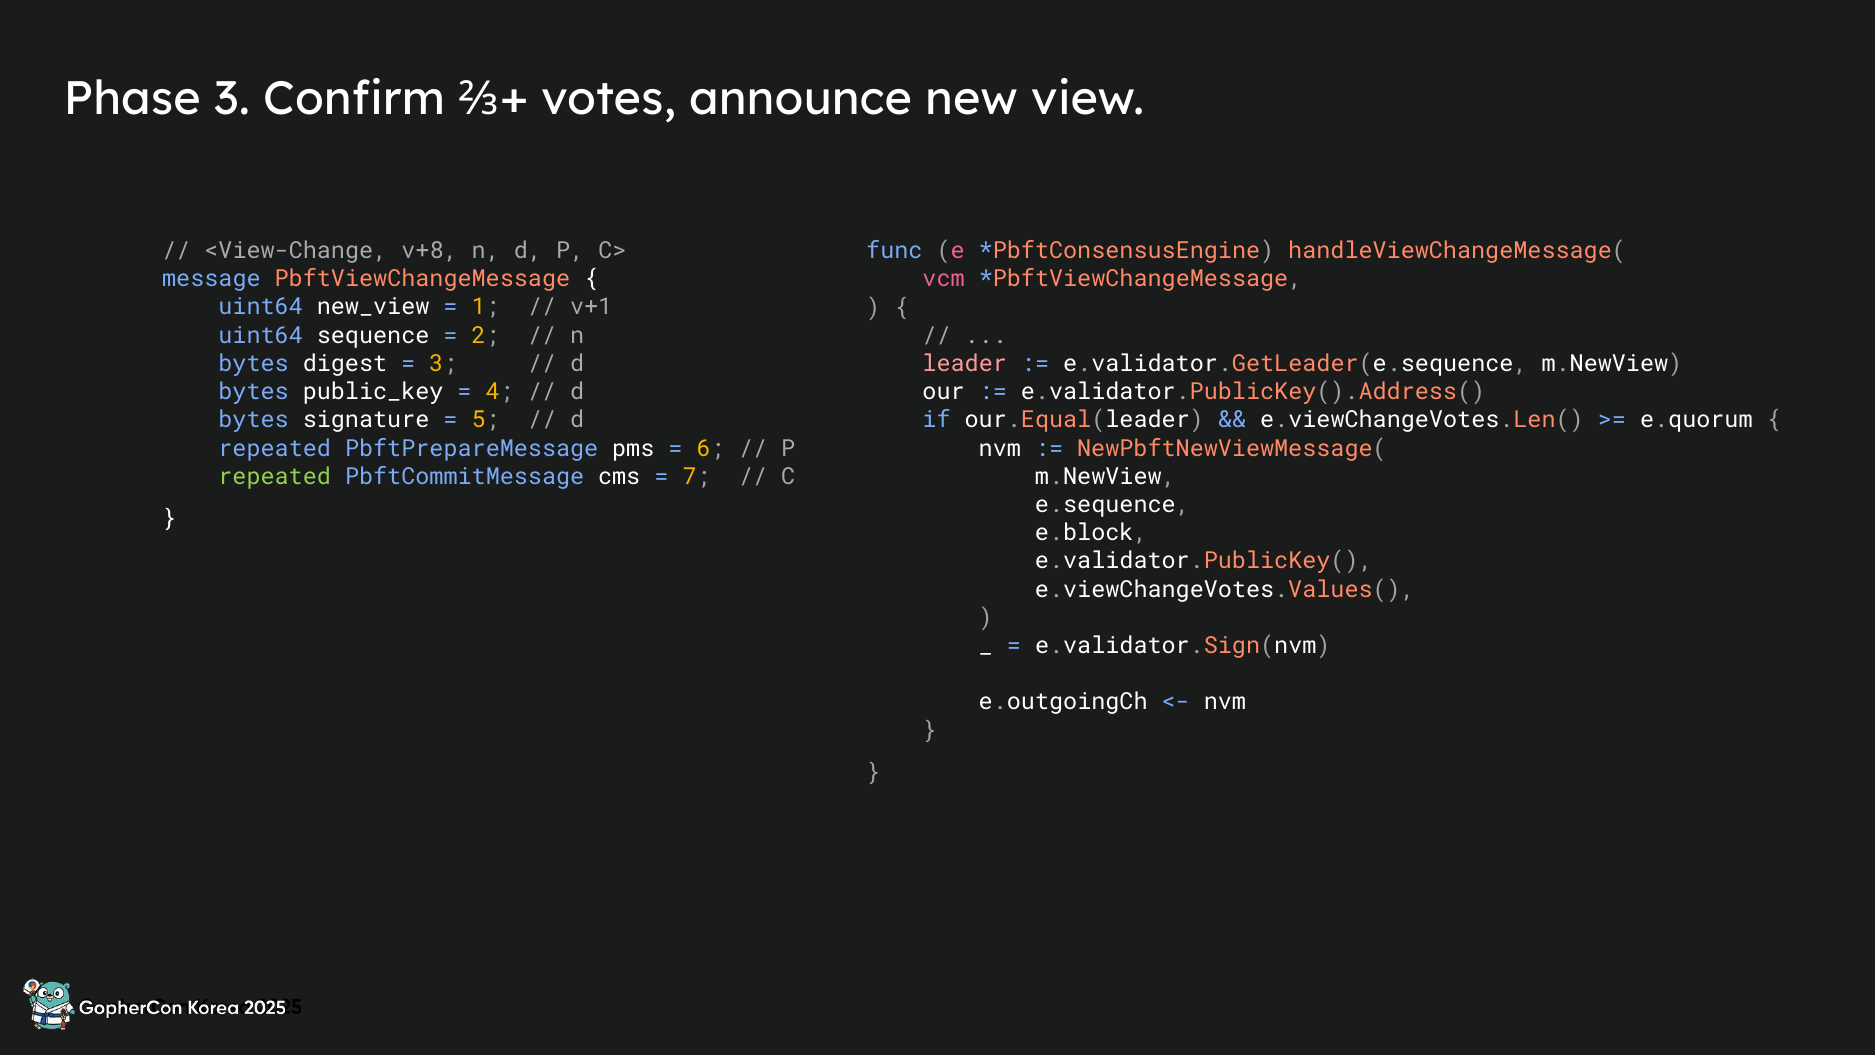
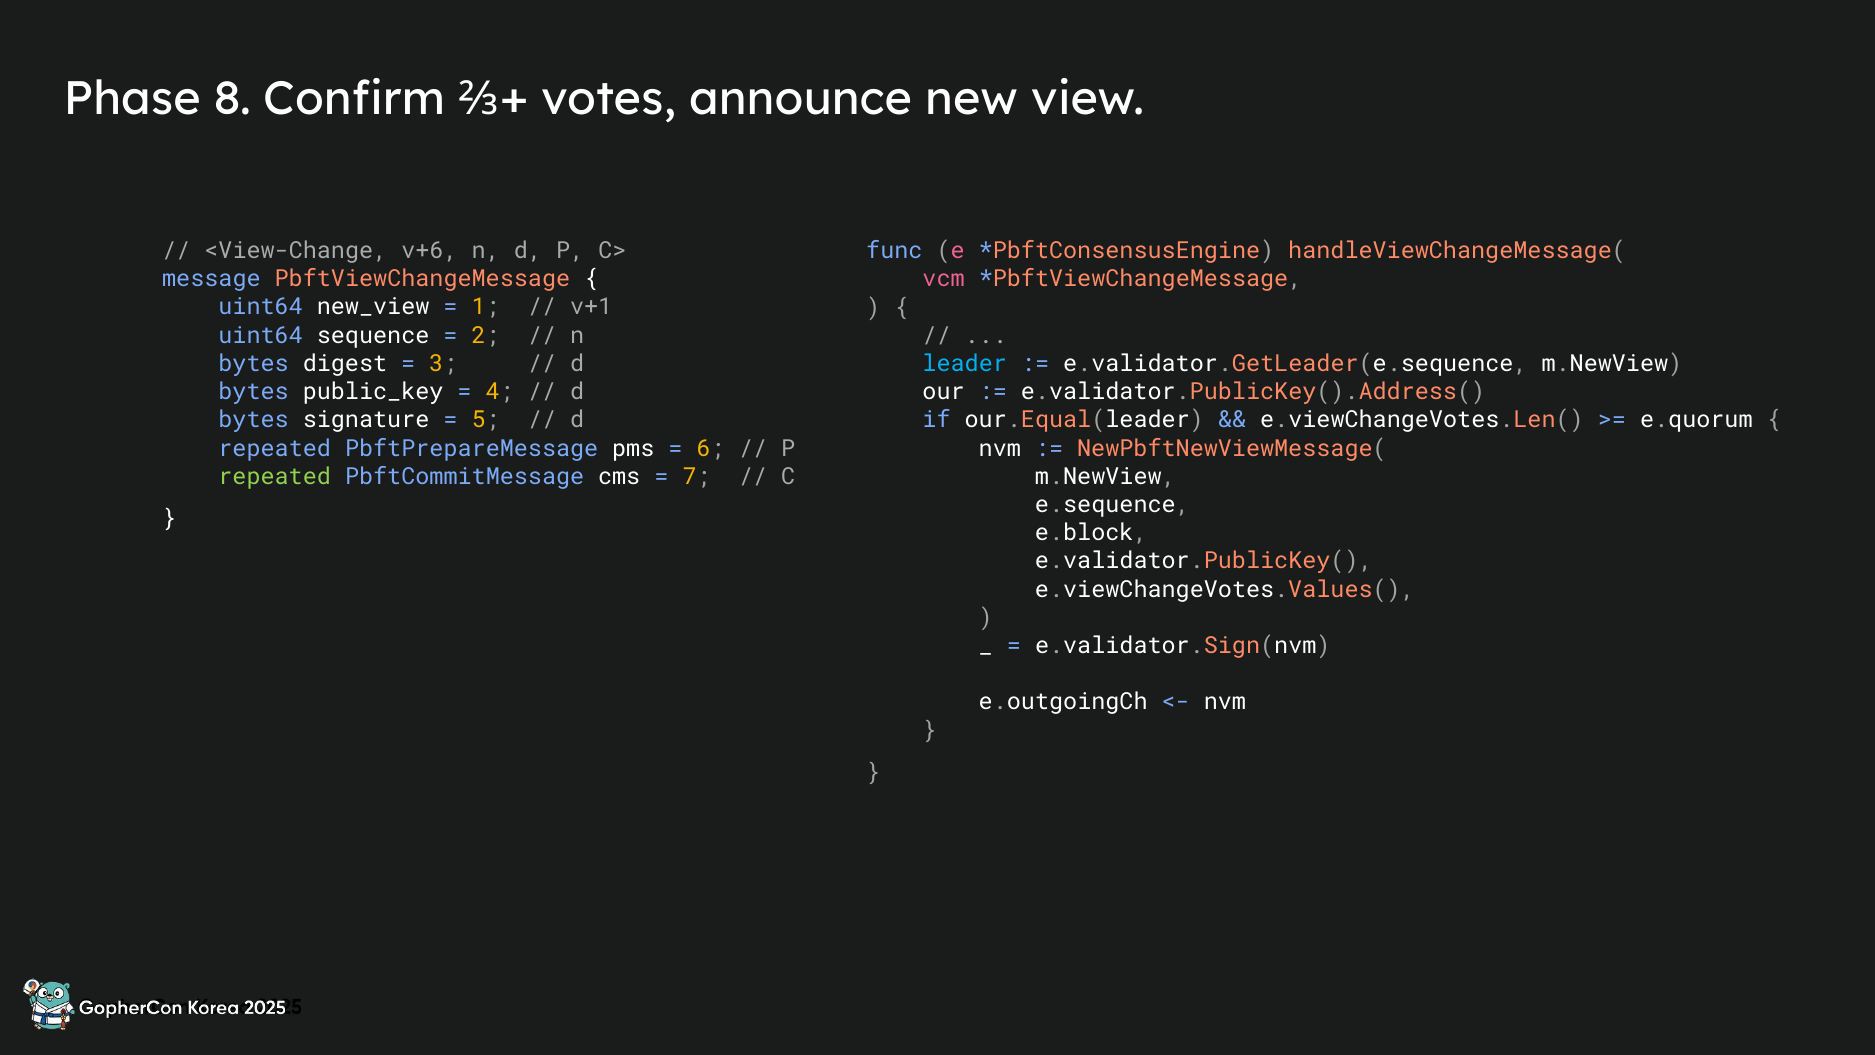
Phase 3: 3 -> 8
v+8: v+8 -> v+6
leader colour: pink -> light blue
